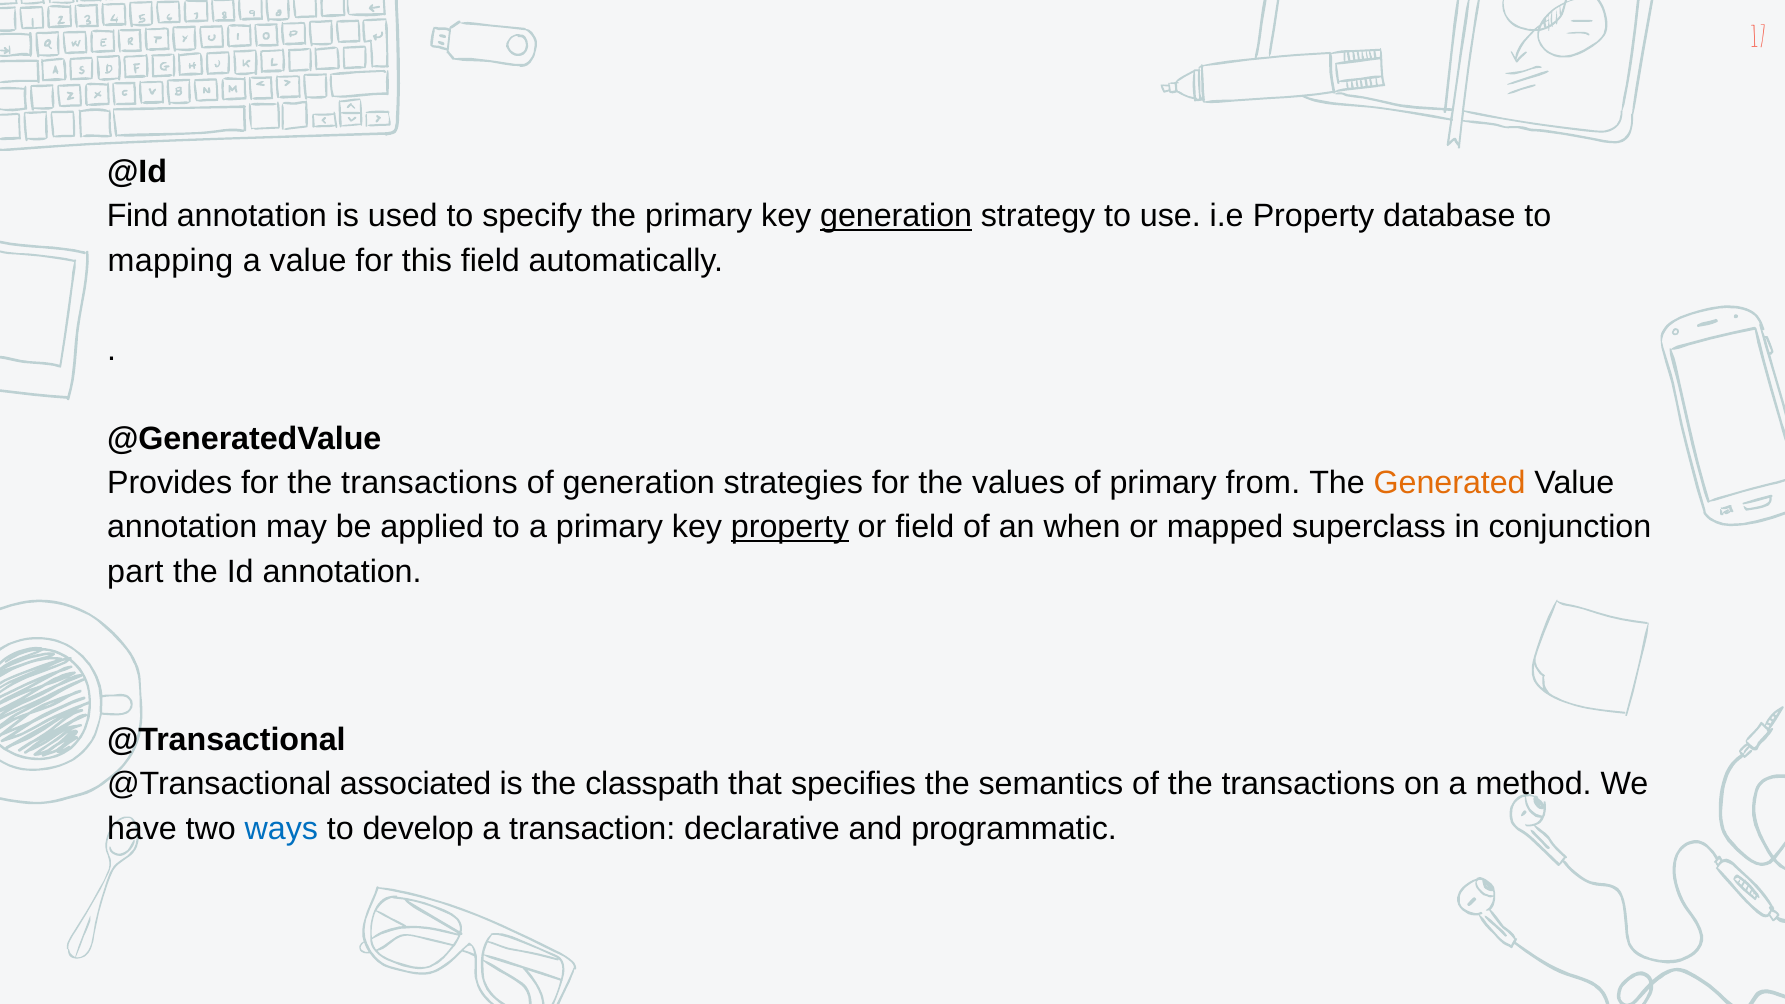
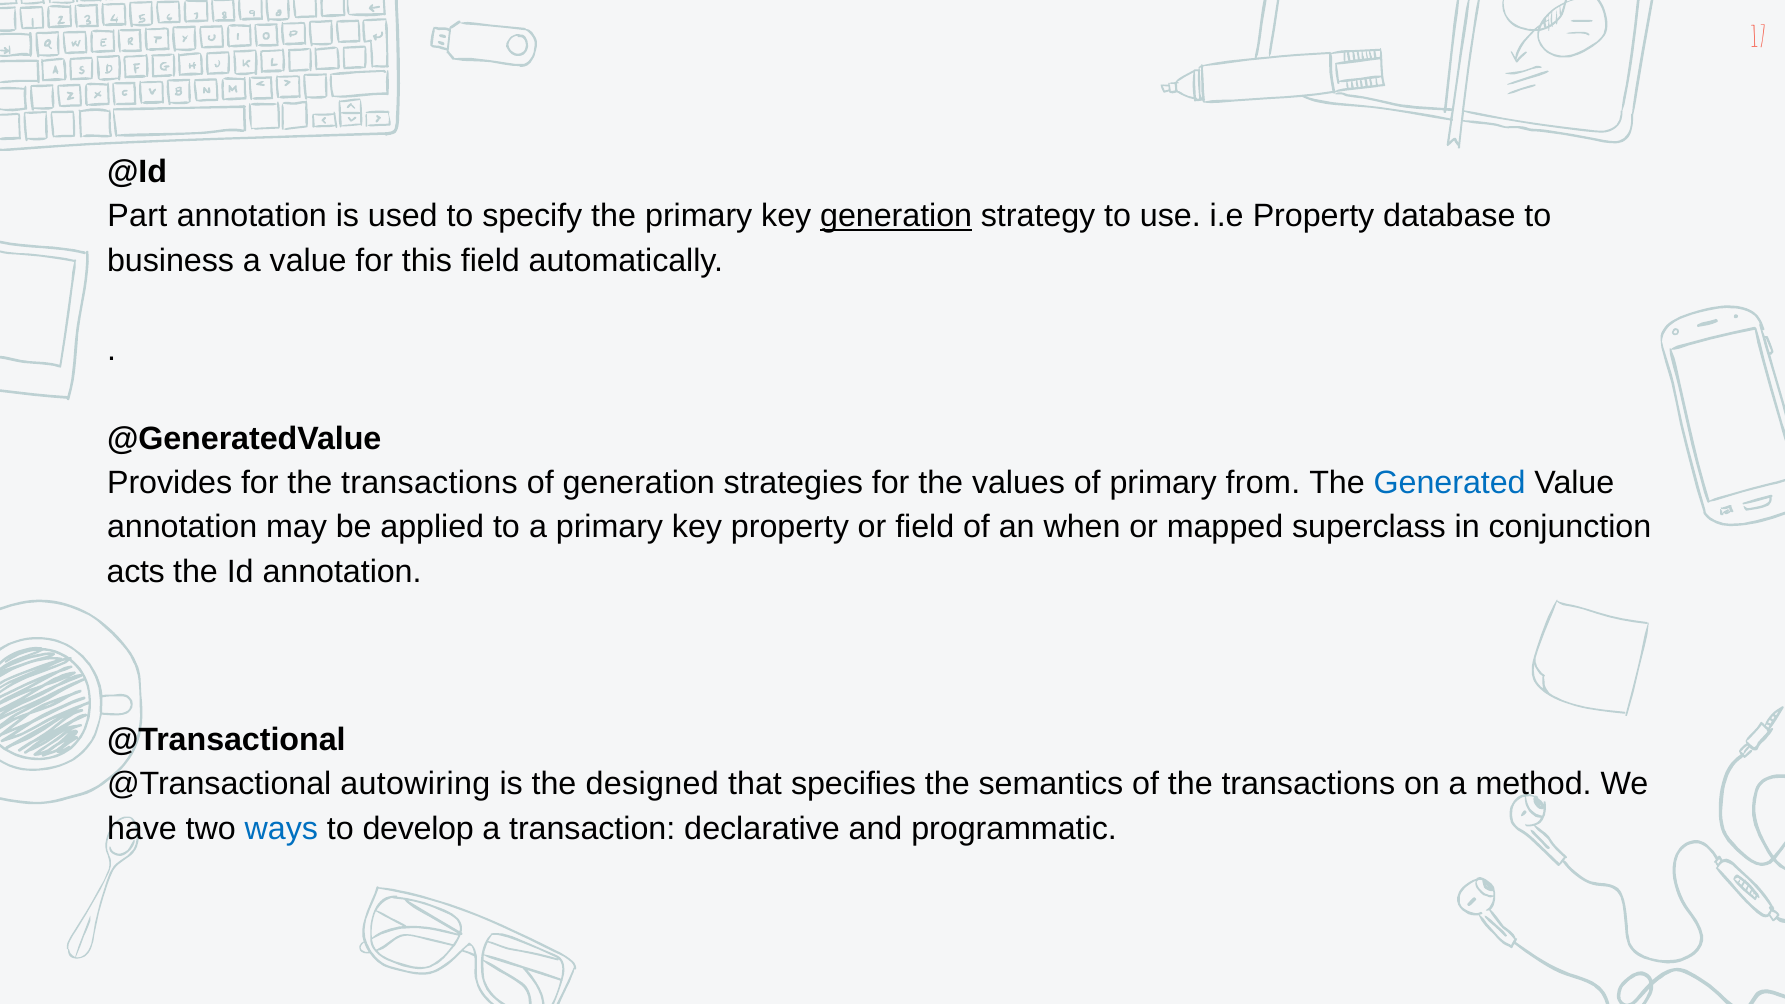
Find: Find -> Part
mapping: mapping -> business
Generated colour: orange -> blue
property at (790, 527) underline: present -> none
part: part -> acts
associated: associated -> autowiring
classpath: classpath -> designed
